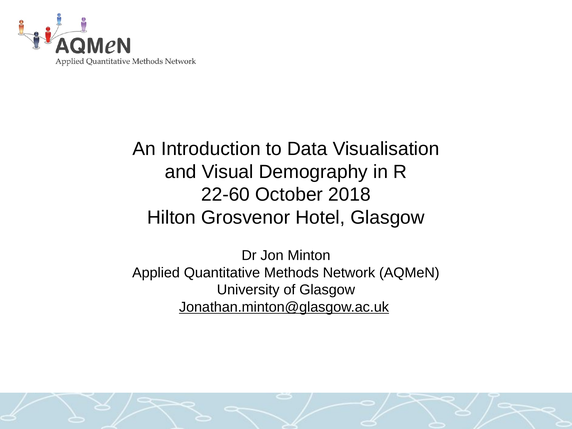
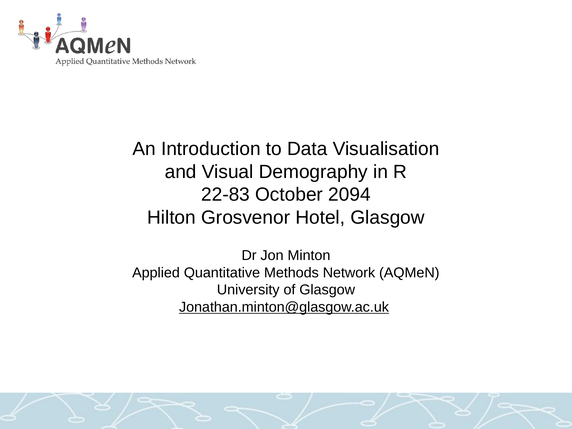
22-60: 22-60 -> 22-83
2018: 2018 -> 2094
